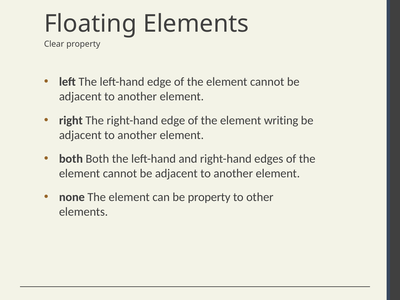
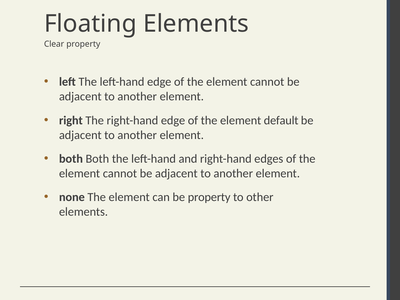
writing: writing -> default
